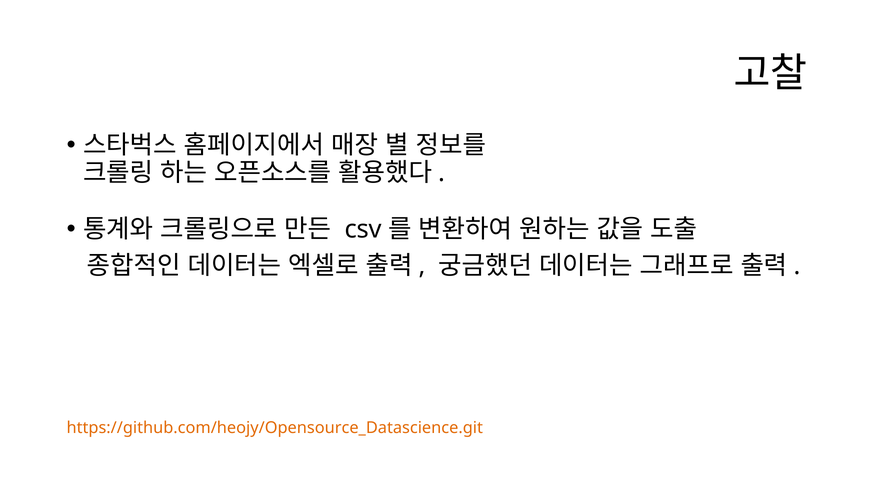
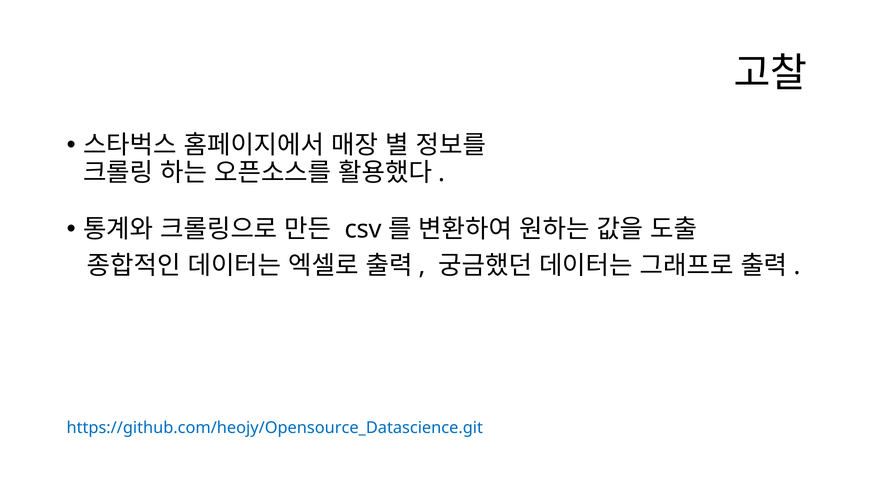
https://github.com/heojy/Opensource_Datascience.git colour: orange -> blue
